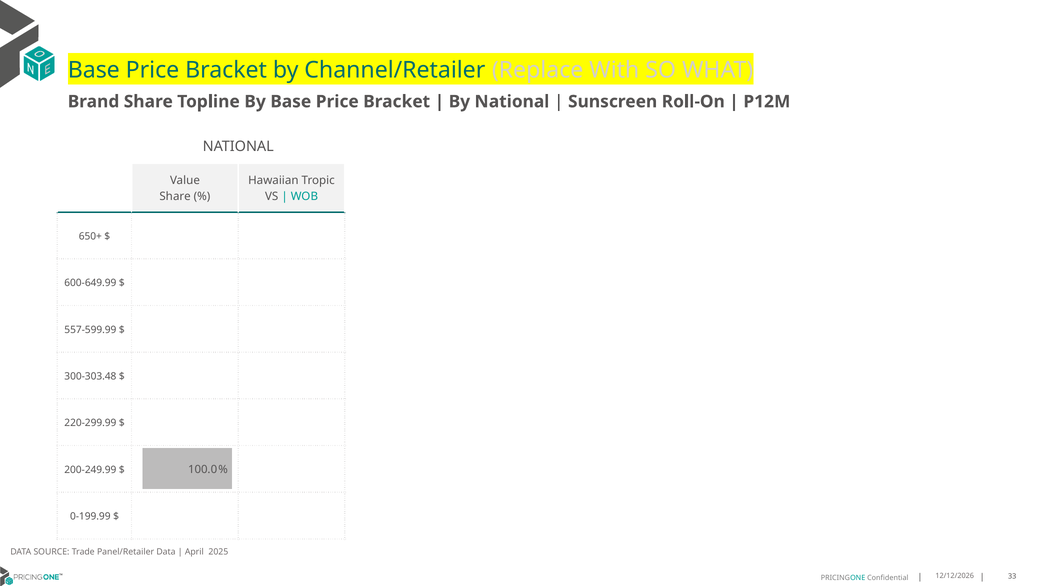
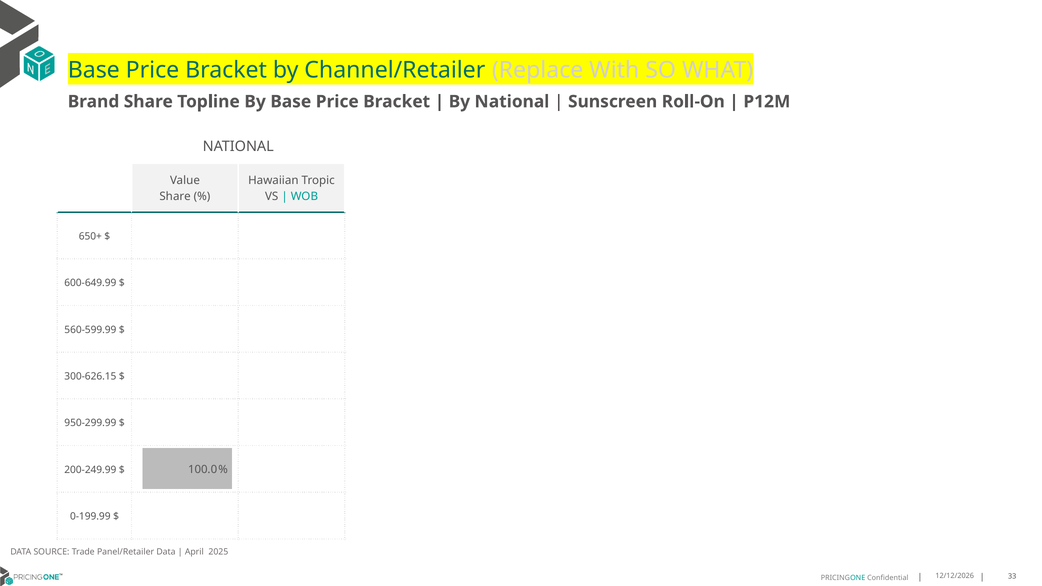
557-599.99: 557-599.99 -> 560-599.99
300-303.48: 300-303.48 -> 300-626.15
220-299.99: 220-299.99 -> 950-299.99
